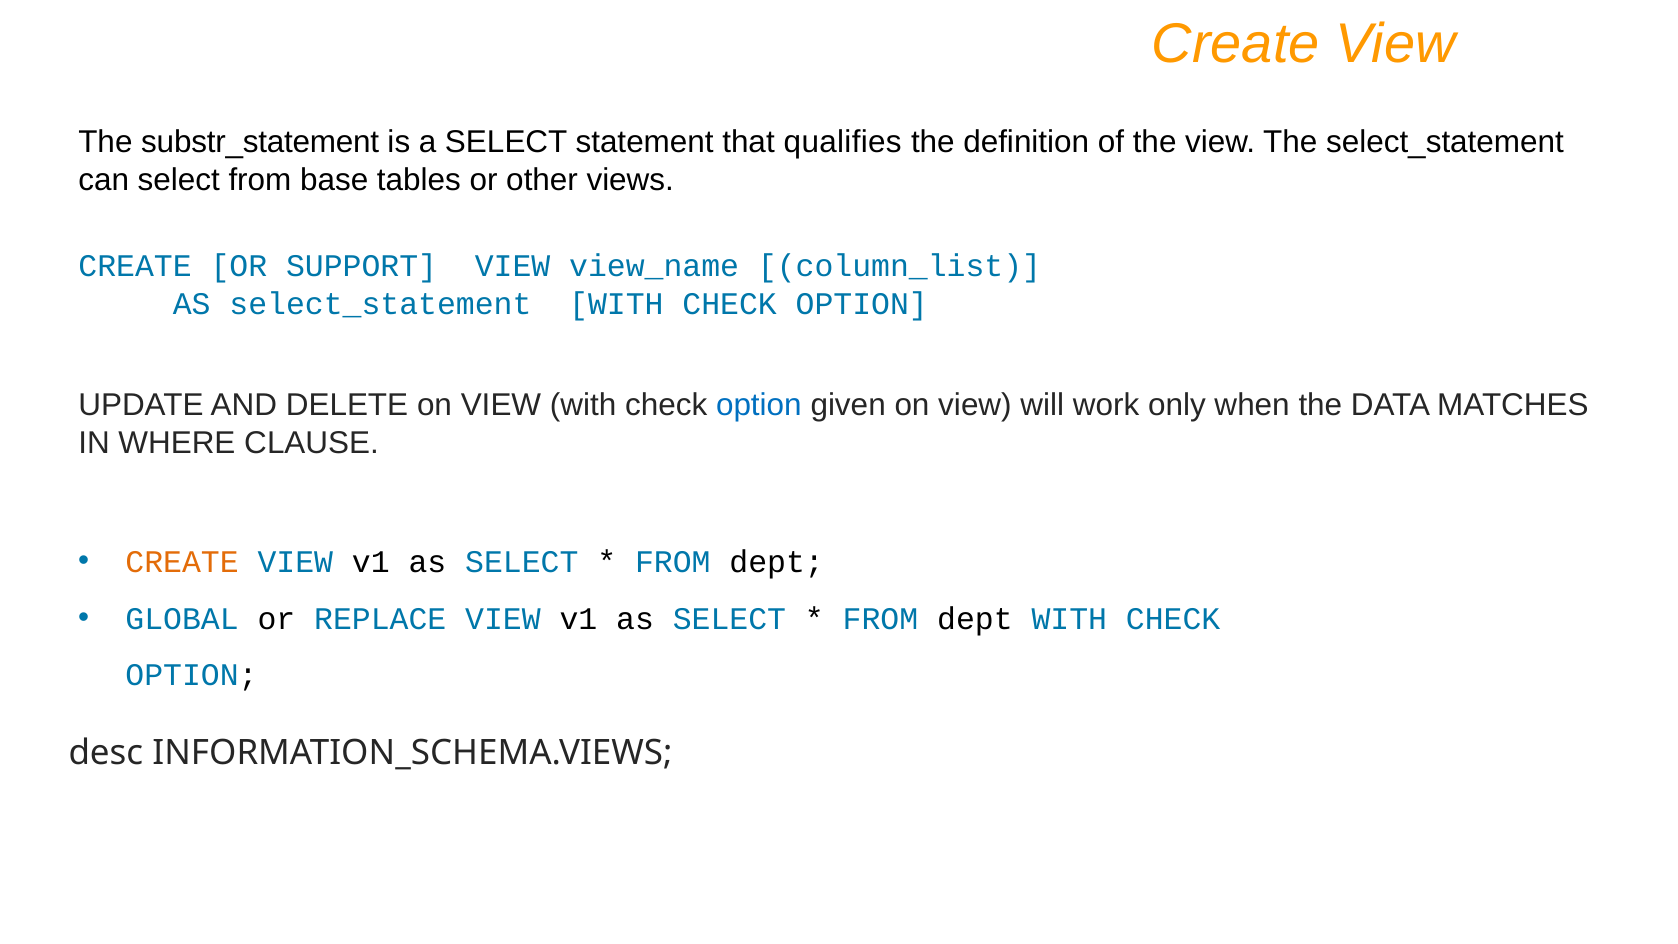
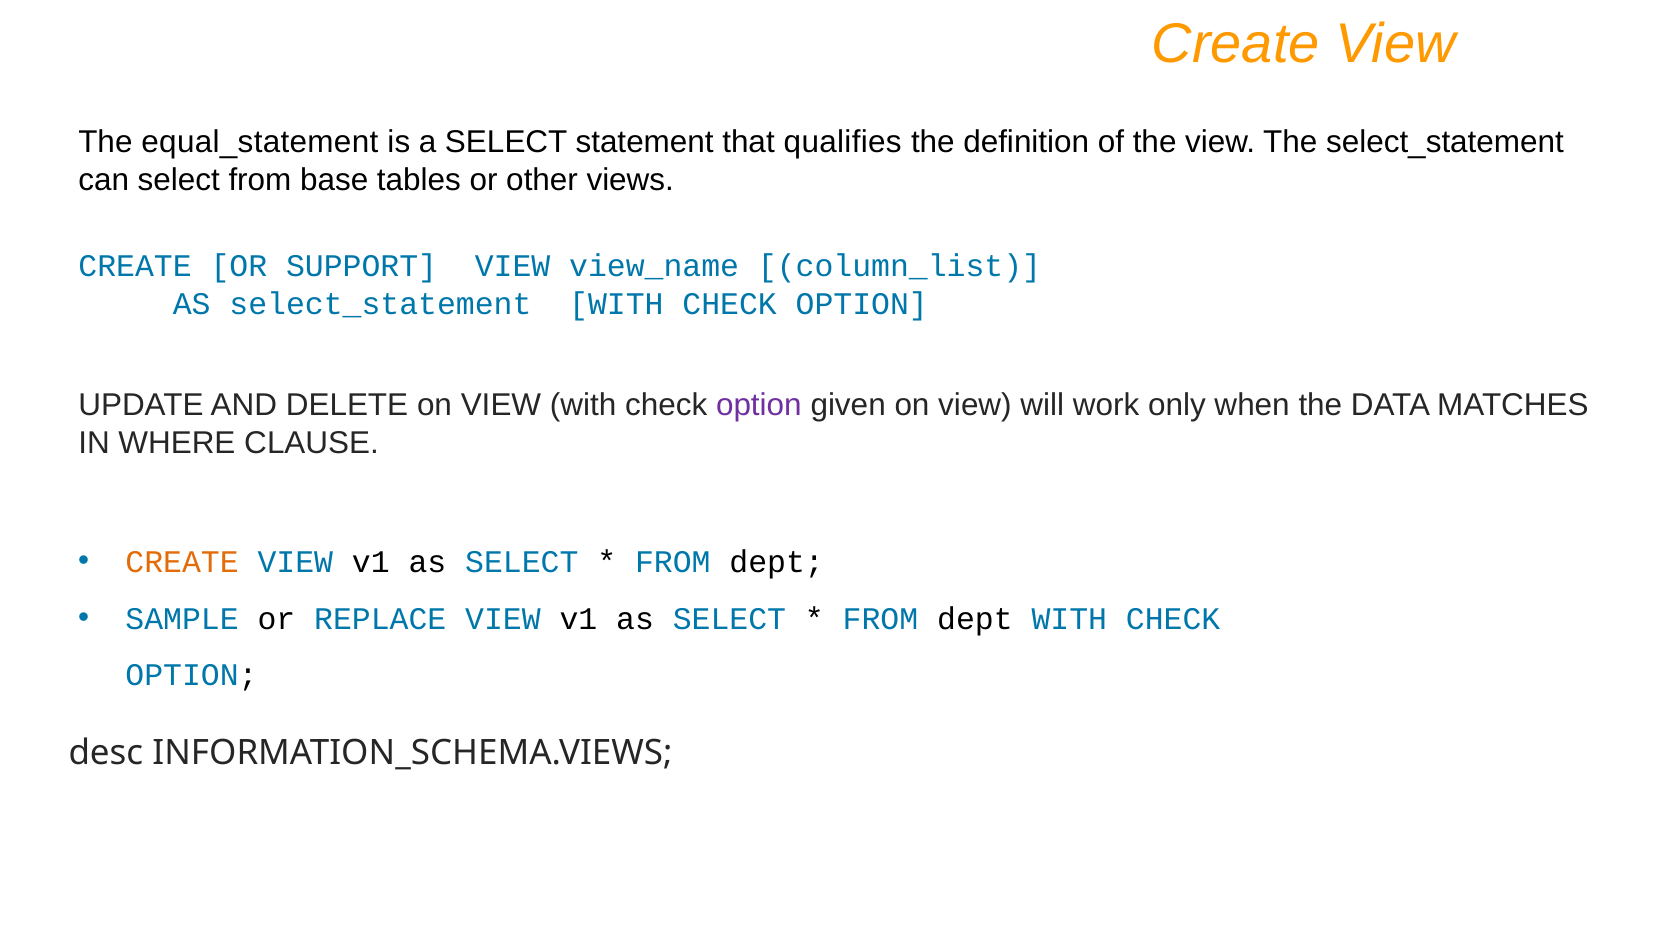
substr_statement: substr_statement -> equal_statement
option at (759, 405) colour: blue -> purple
GLOBAL: GLOBAL -> SAMPLE
